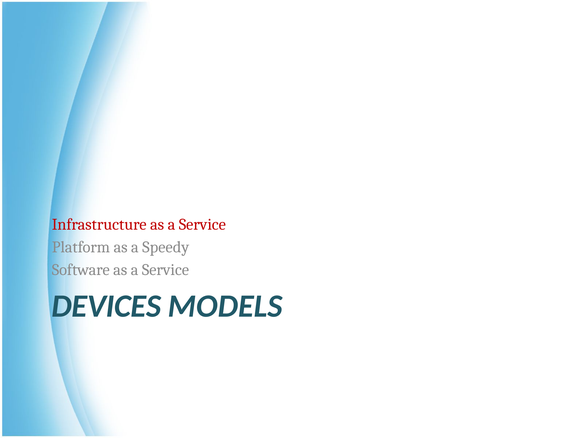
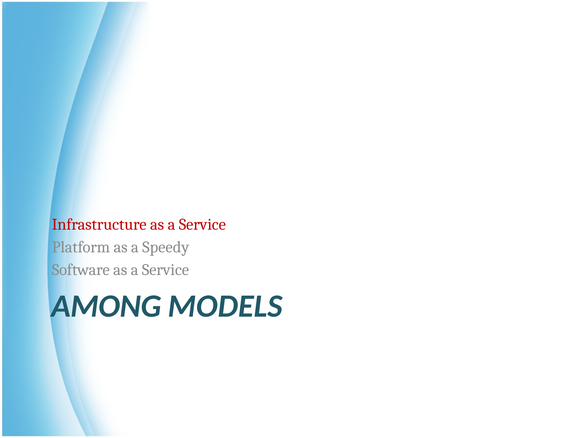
DEVICES: DEVICES -> AMONG
